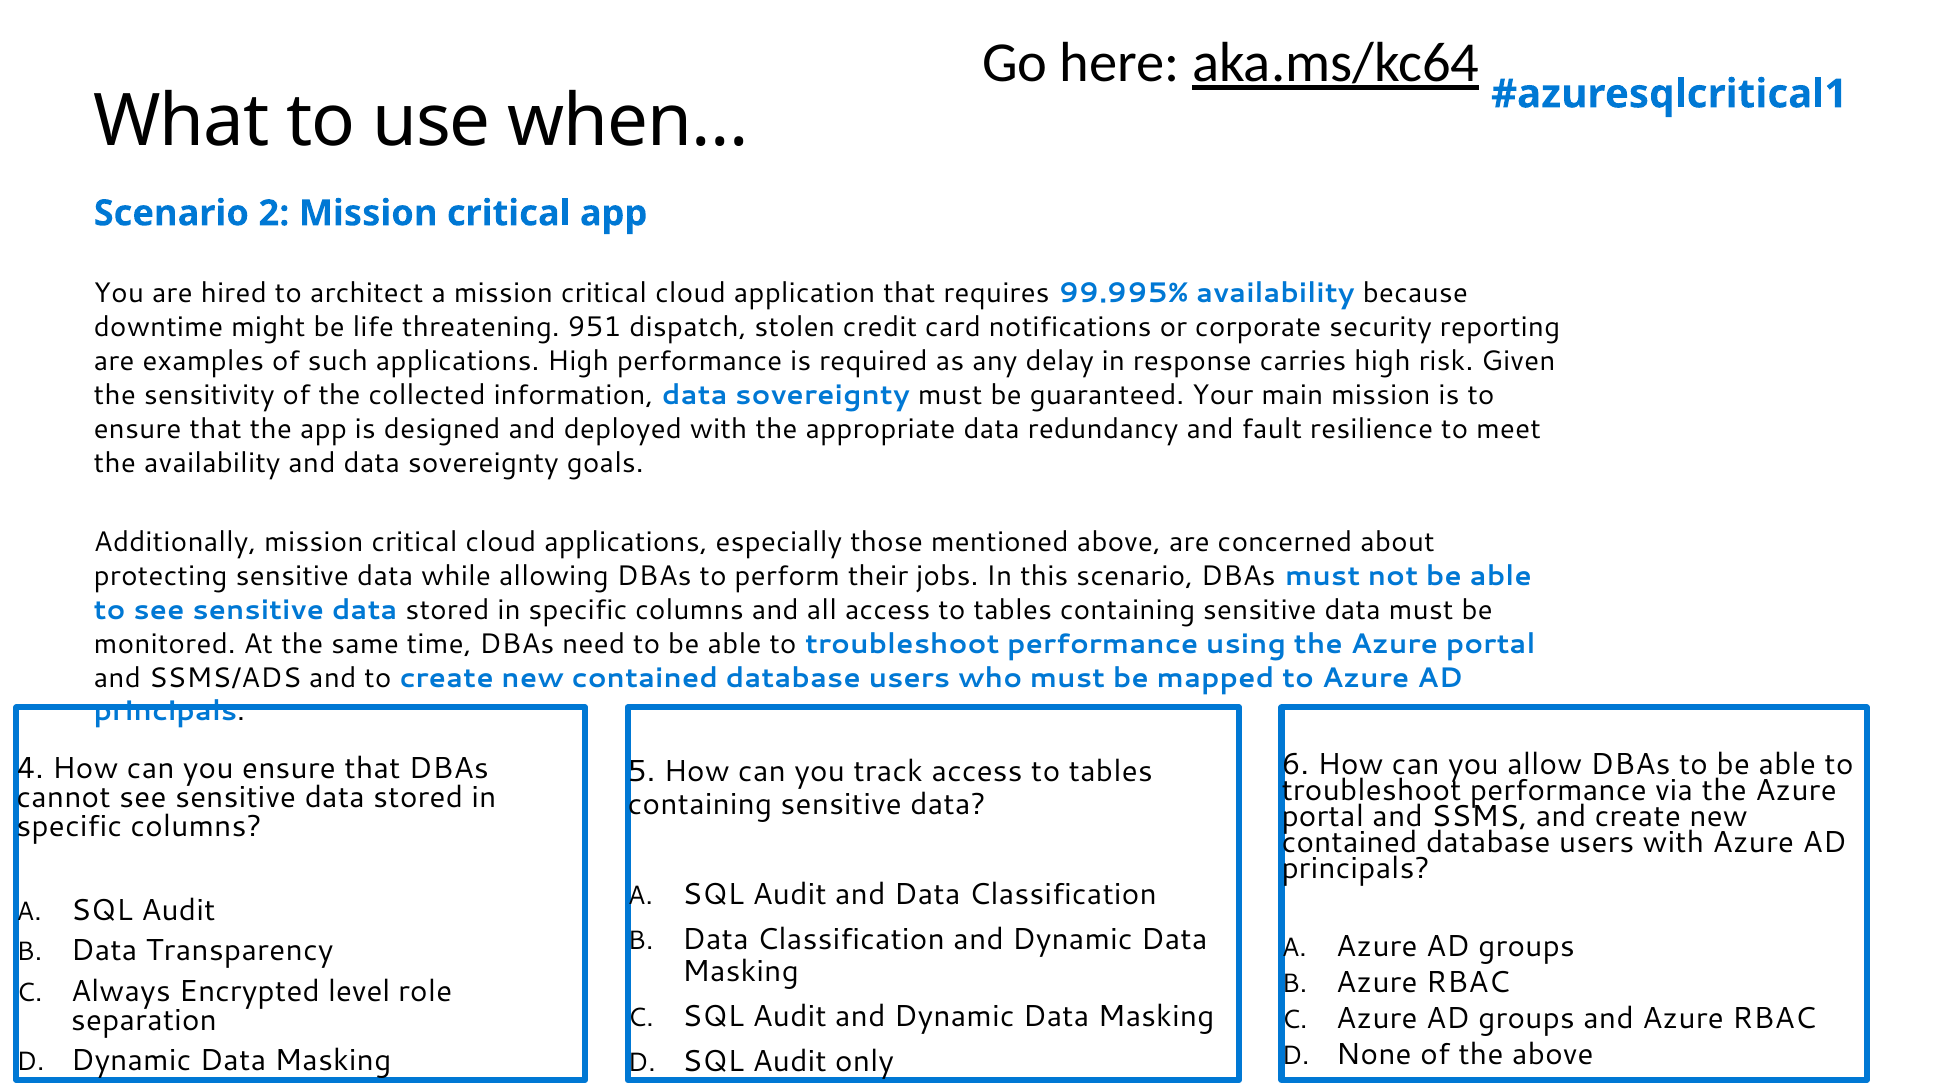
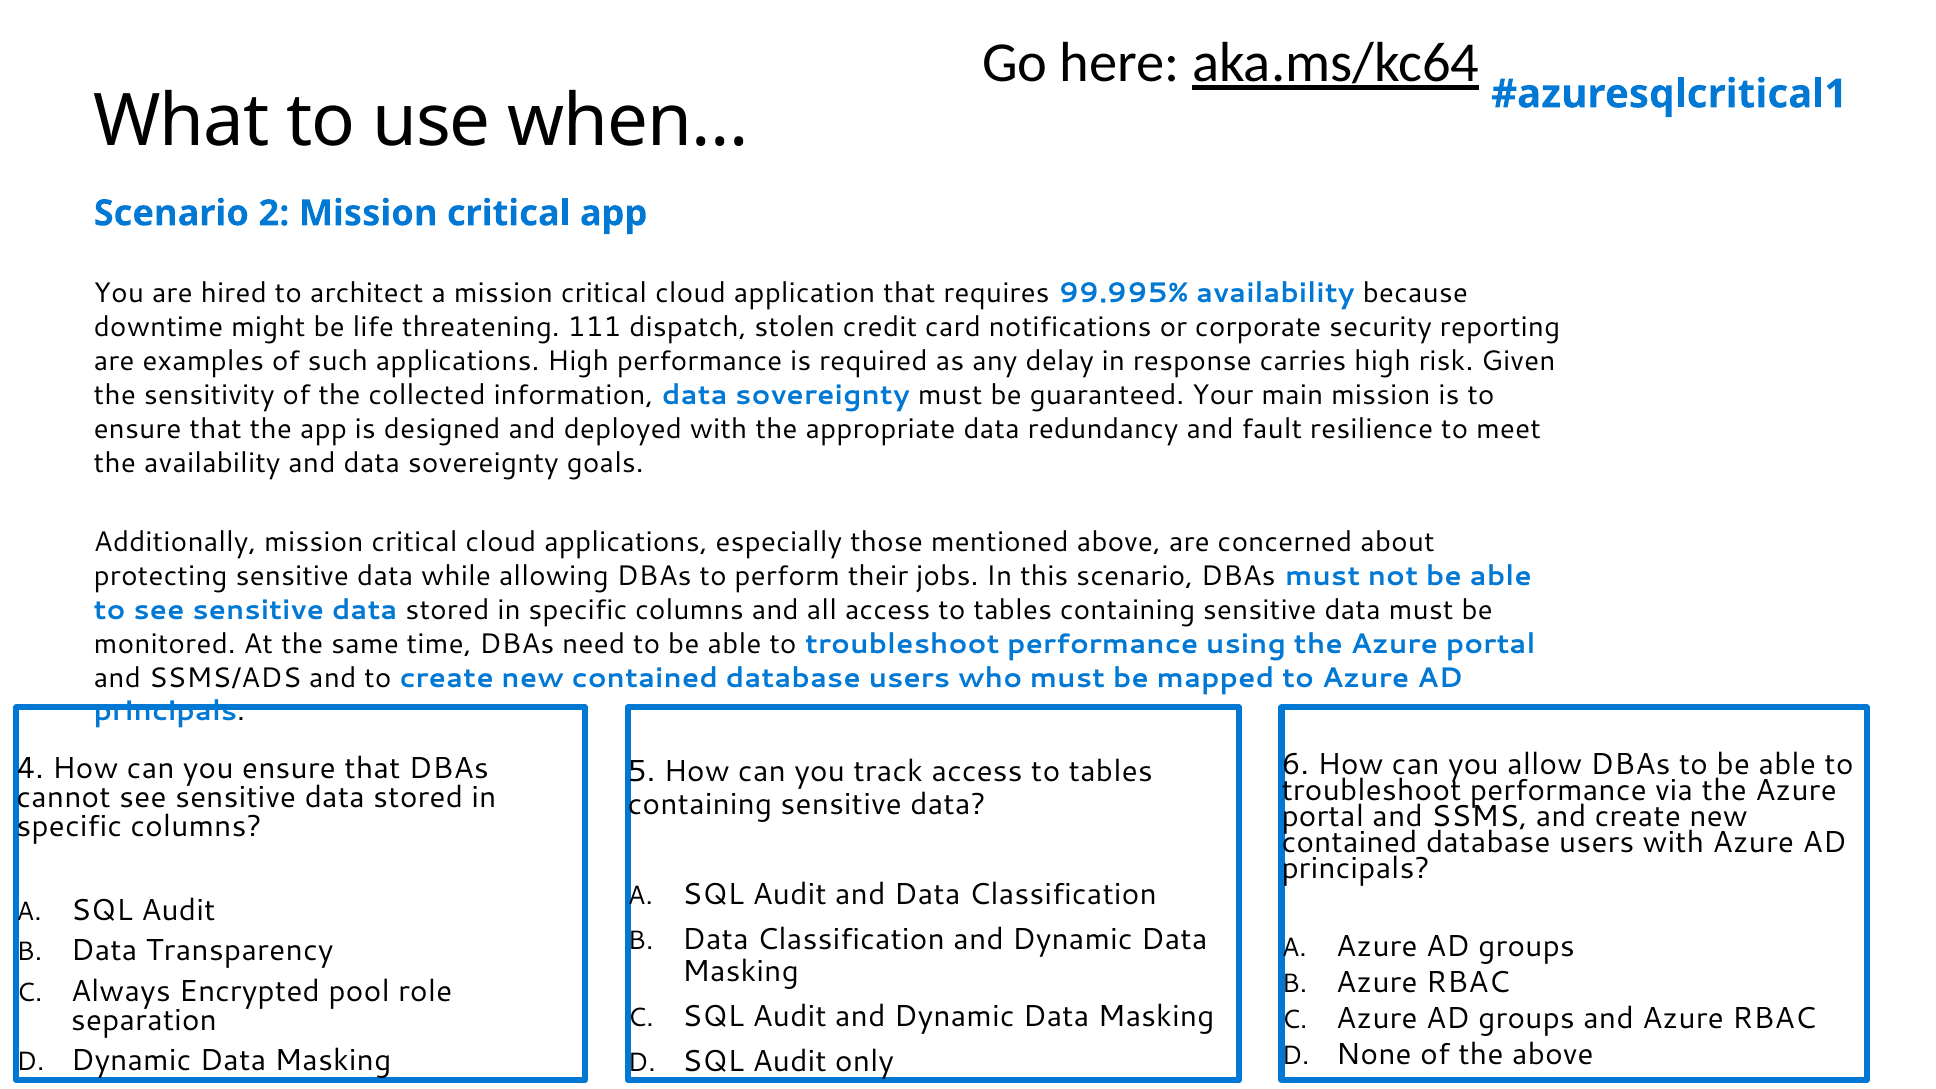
951: 951 -> 111
level: level -> pool
